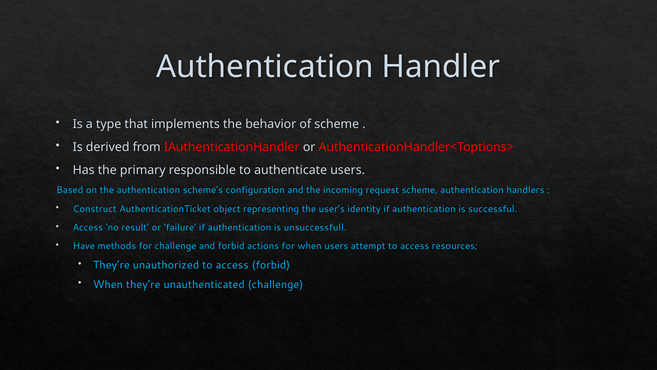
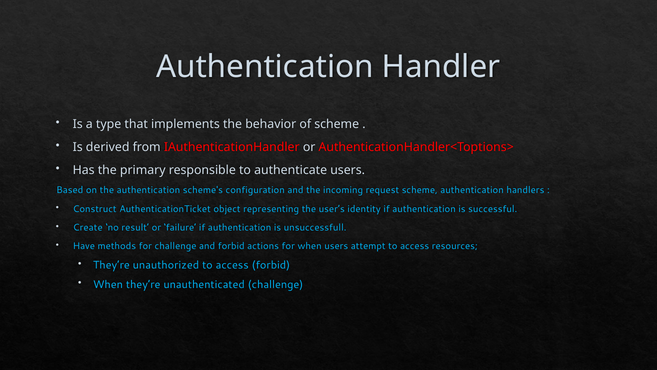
Access at (88, 227): Access -> Create
